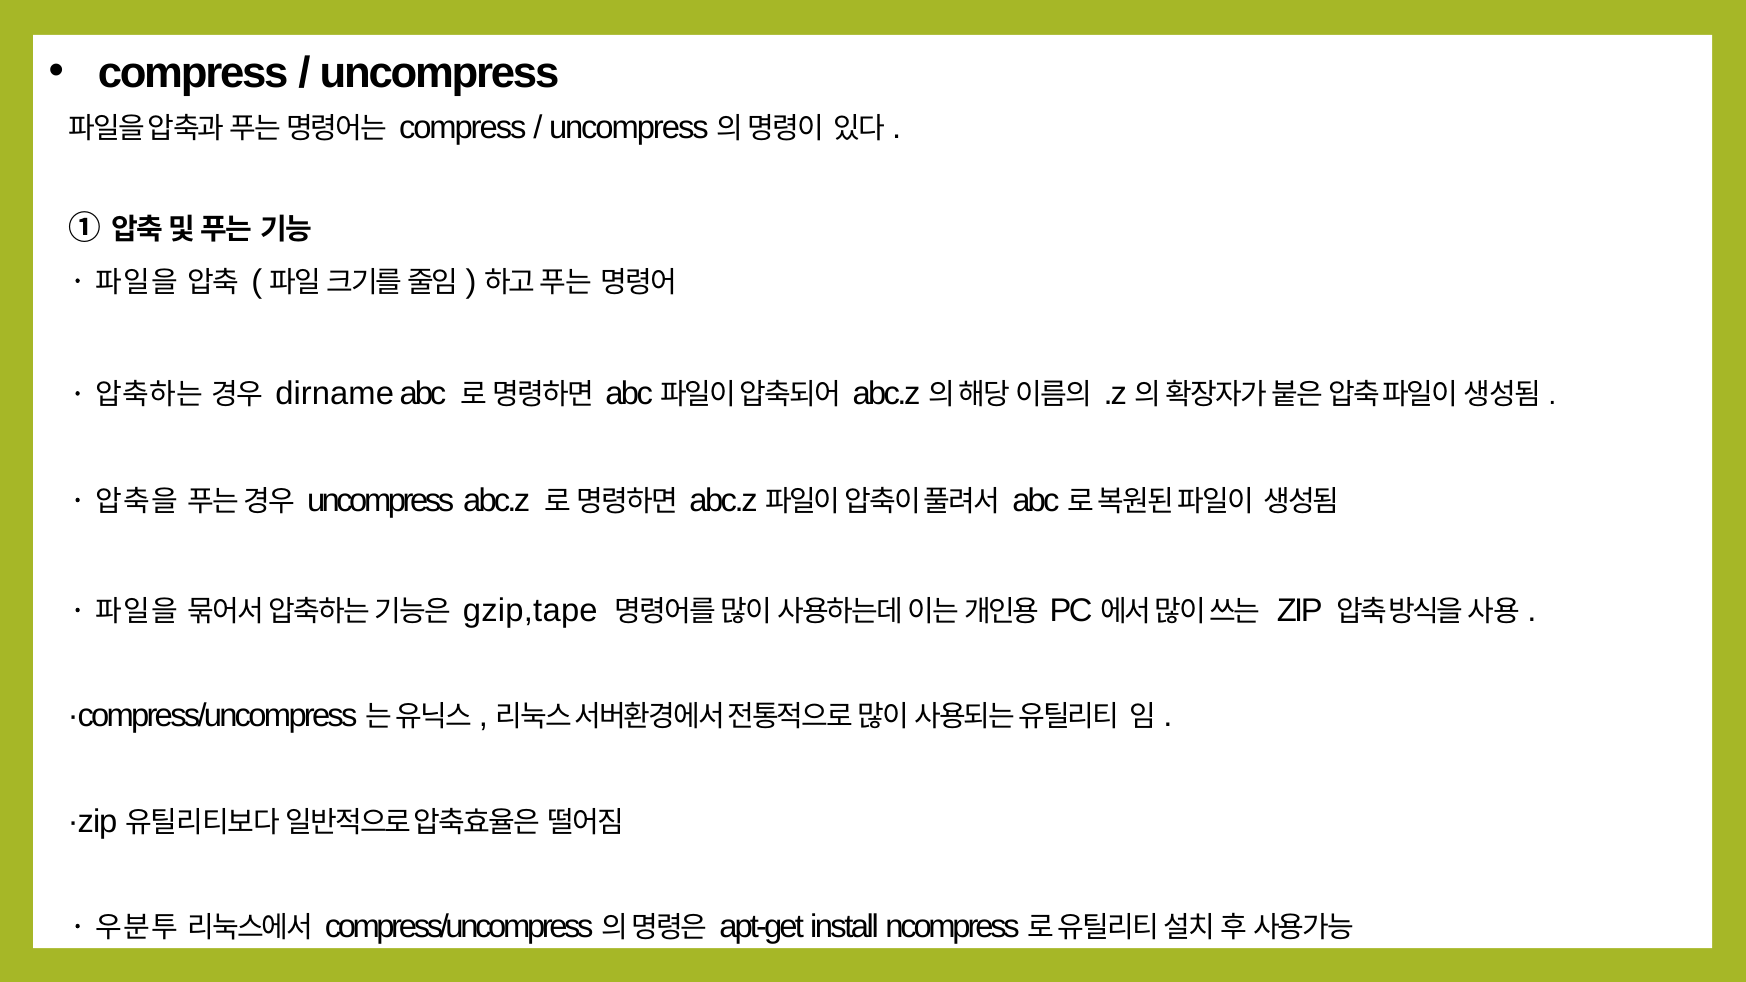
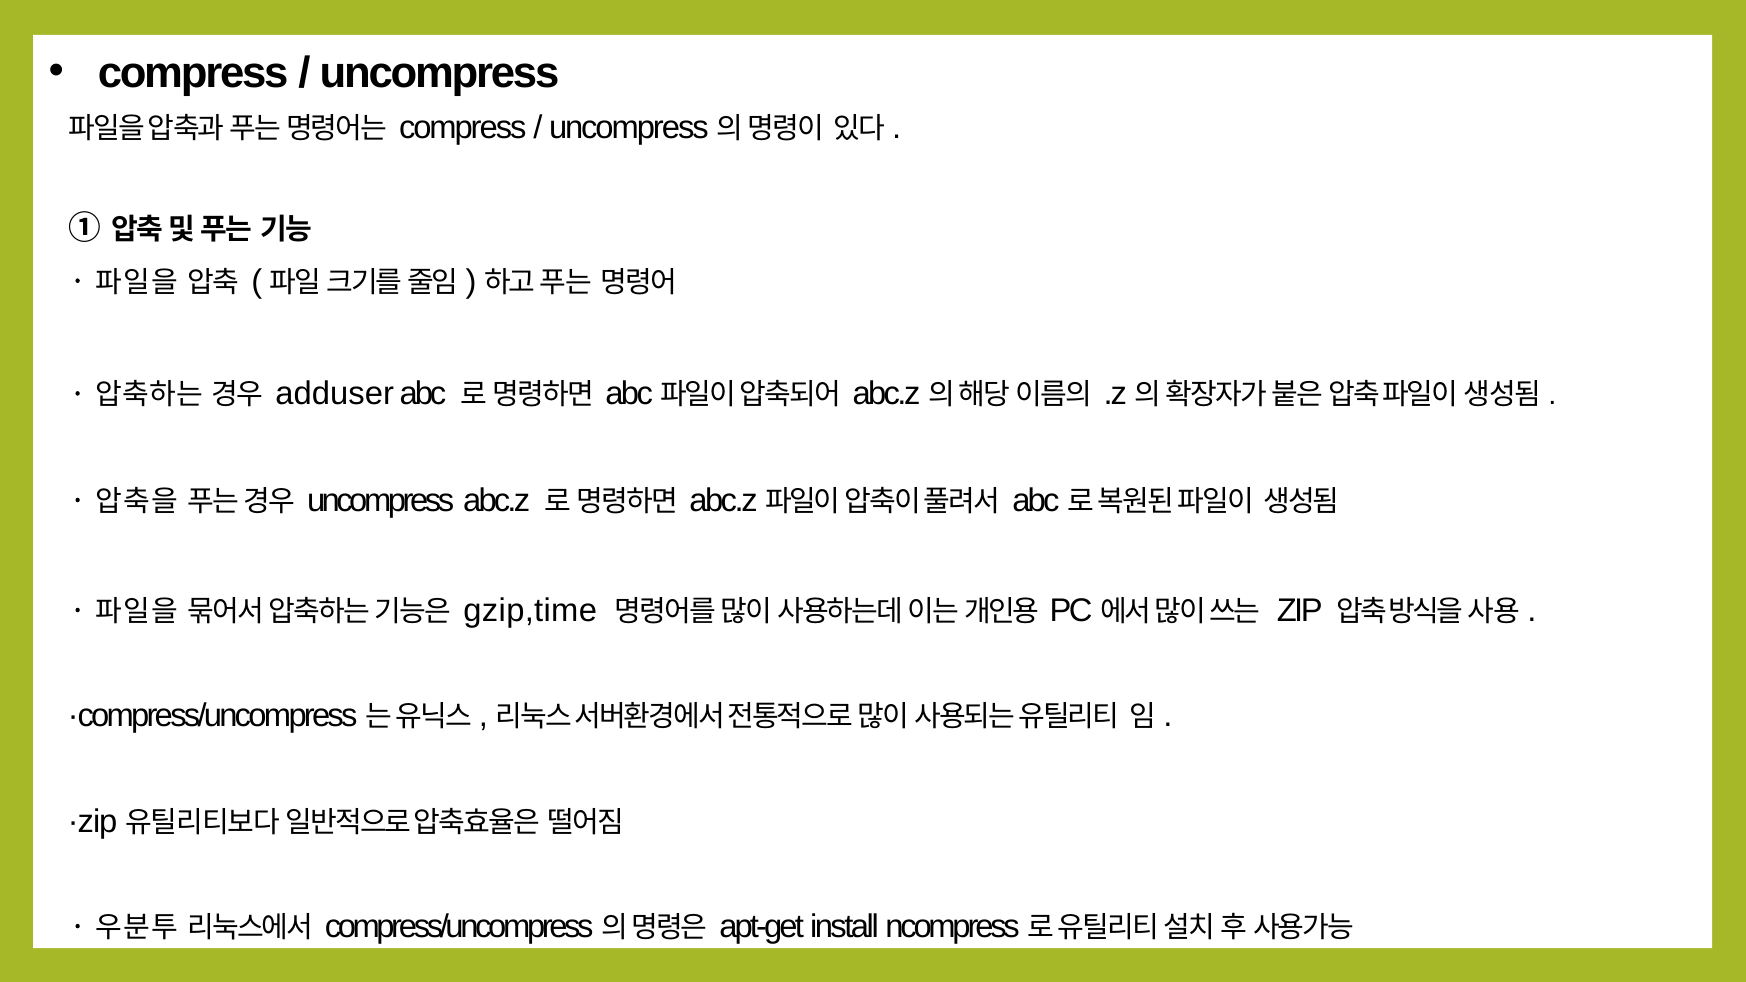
dirname: dirname -> adduser
gzip,tape: gzip,tape -> gzip,time
